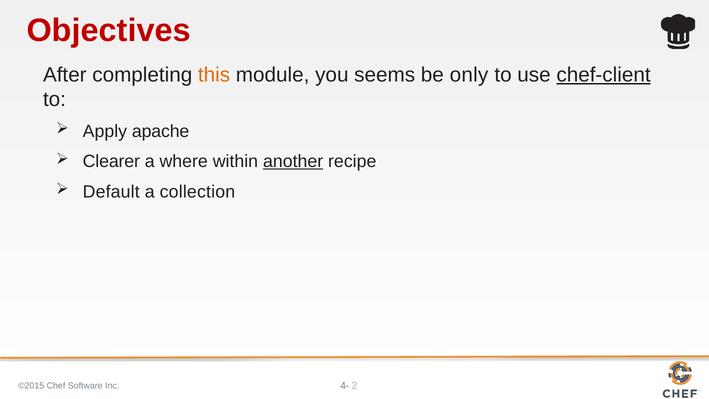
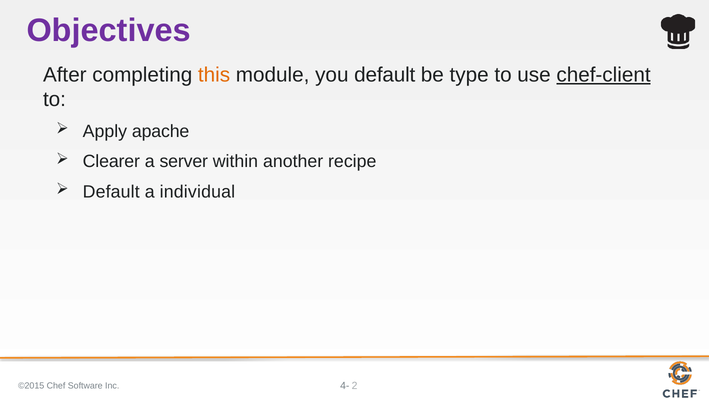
Objectives colour: red -> purple
you seems: seems -> default
only: only -> type
where: where -> server
another underline: present -> none
collection: collection -> individual
